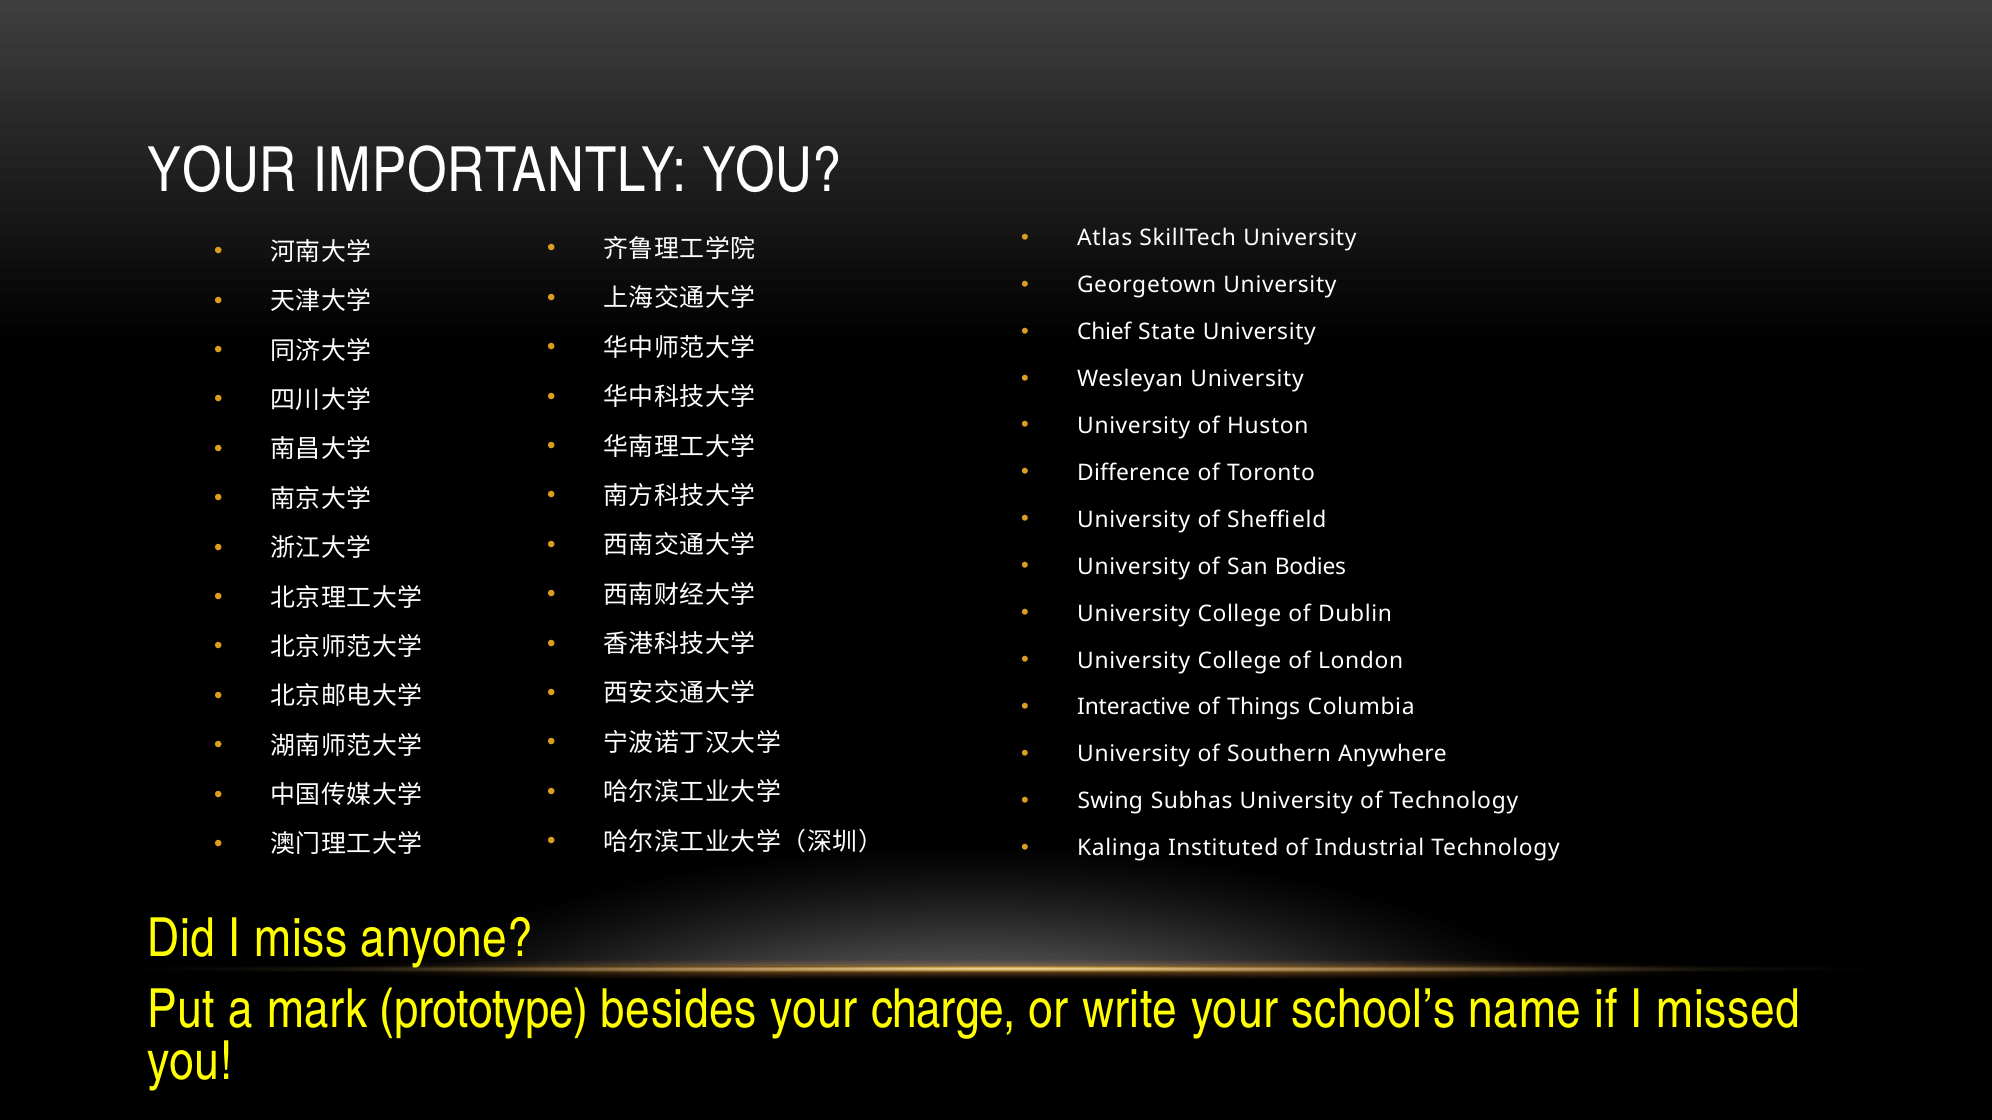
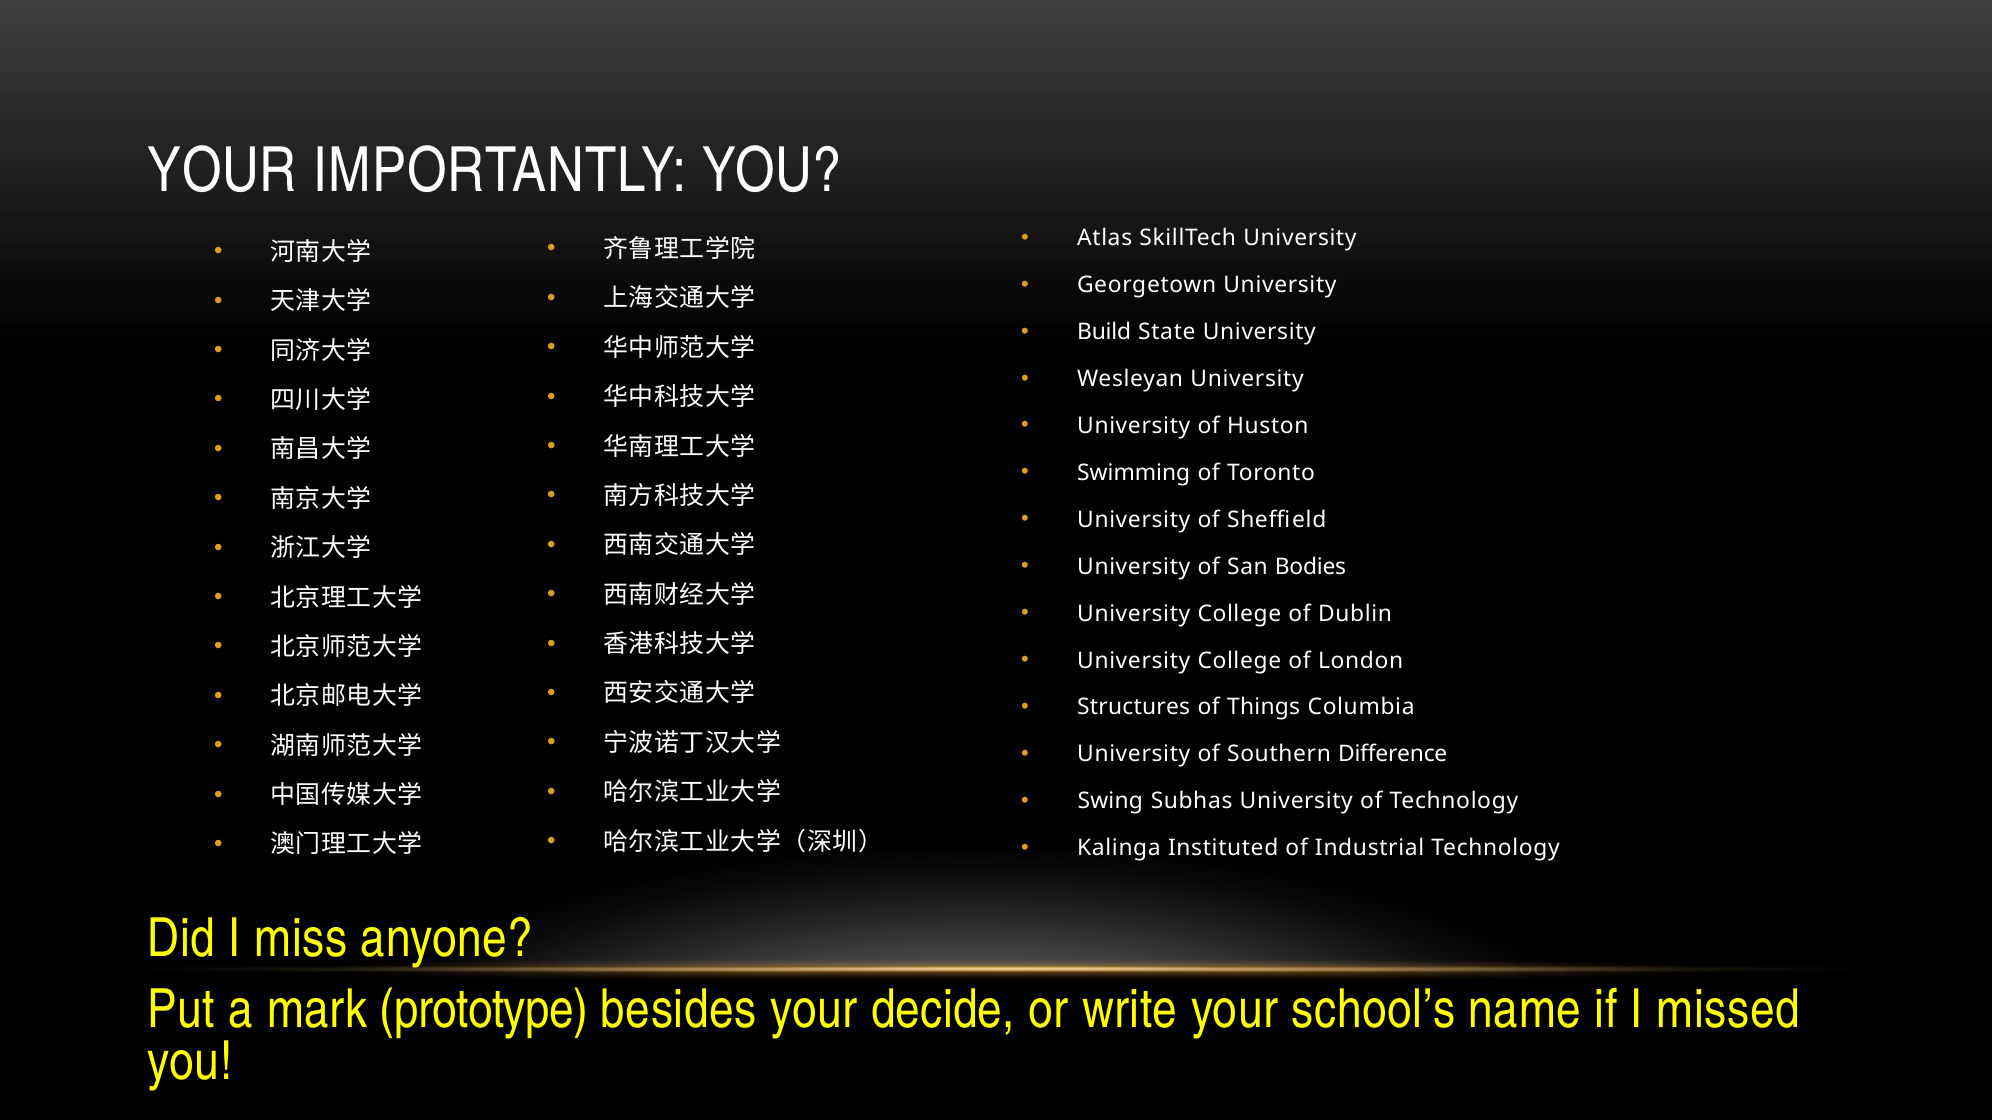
Chief: Chief -> Build
Difference: Difference -> Swimming
Interactive: Interactive -> Structures
Anywhere: Anywhere -> Difference
charge: charge -> decide
